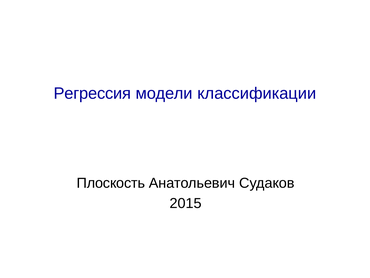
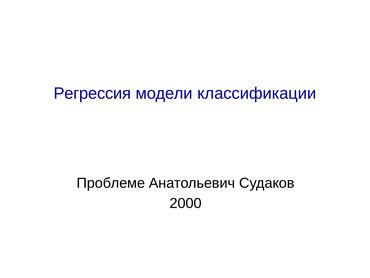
Плоскость: Плоскость -> Проблеме
2015: 2015 -> 2000
